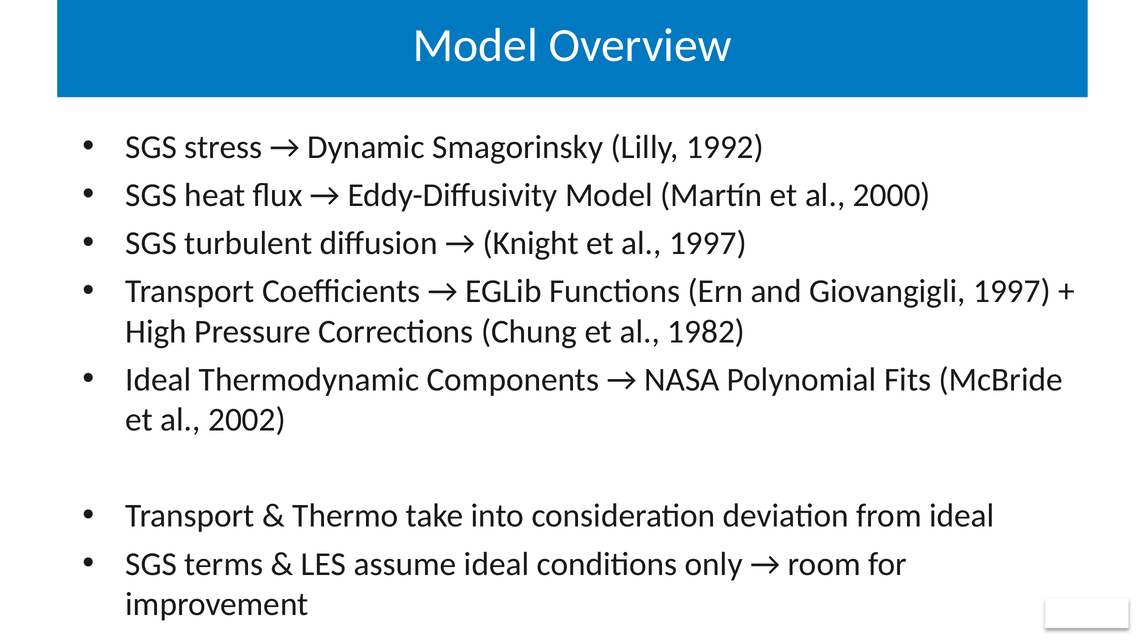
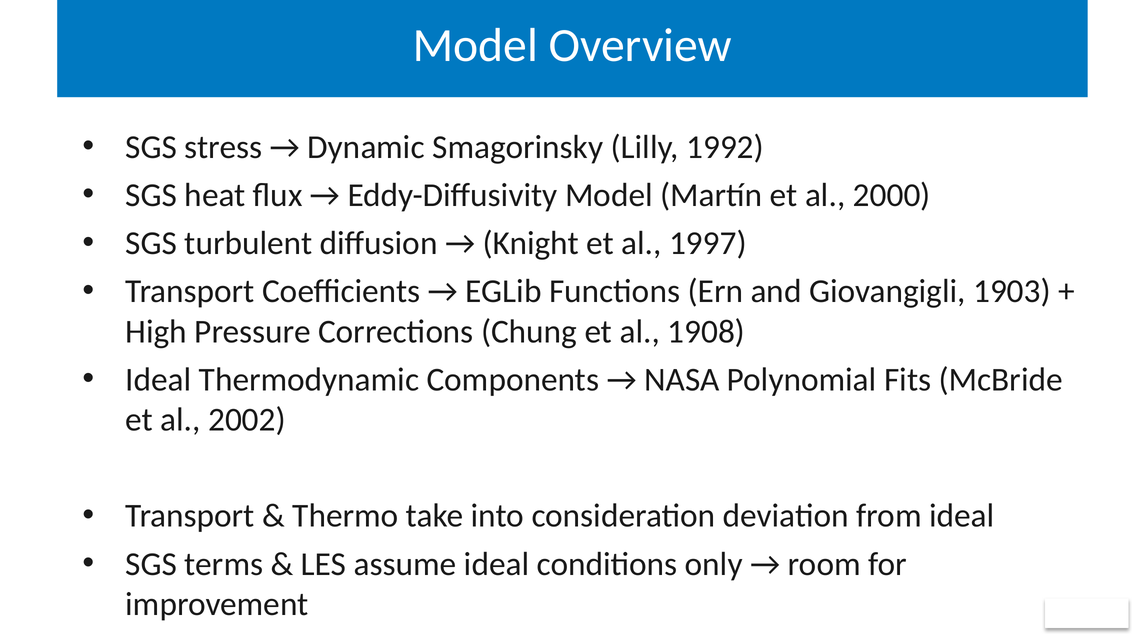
Giovangigli 1997: 1997 -> 1903
1982: 1982 -> 1908
